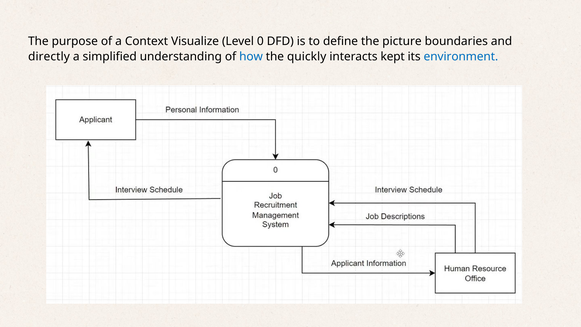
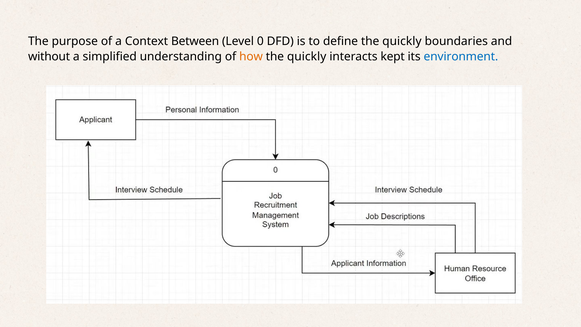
Visualize: Visualize -> Between
define the picture: picture -> quickly
directly: directly -> without
how colour: blue -> orange
